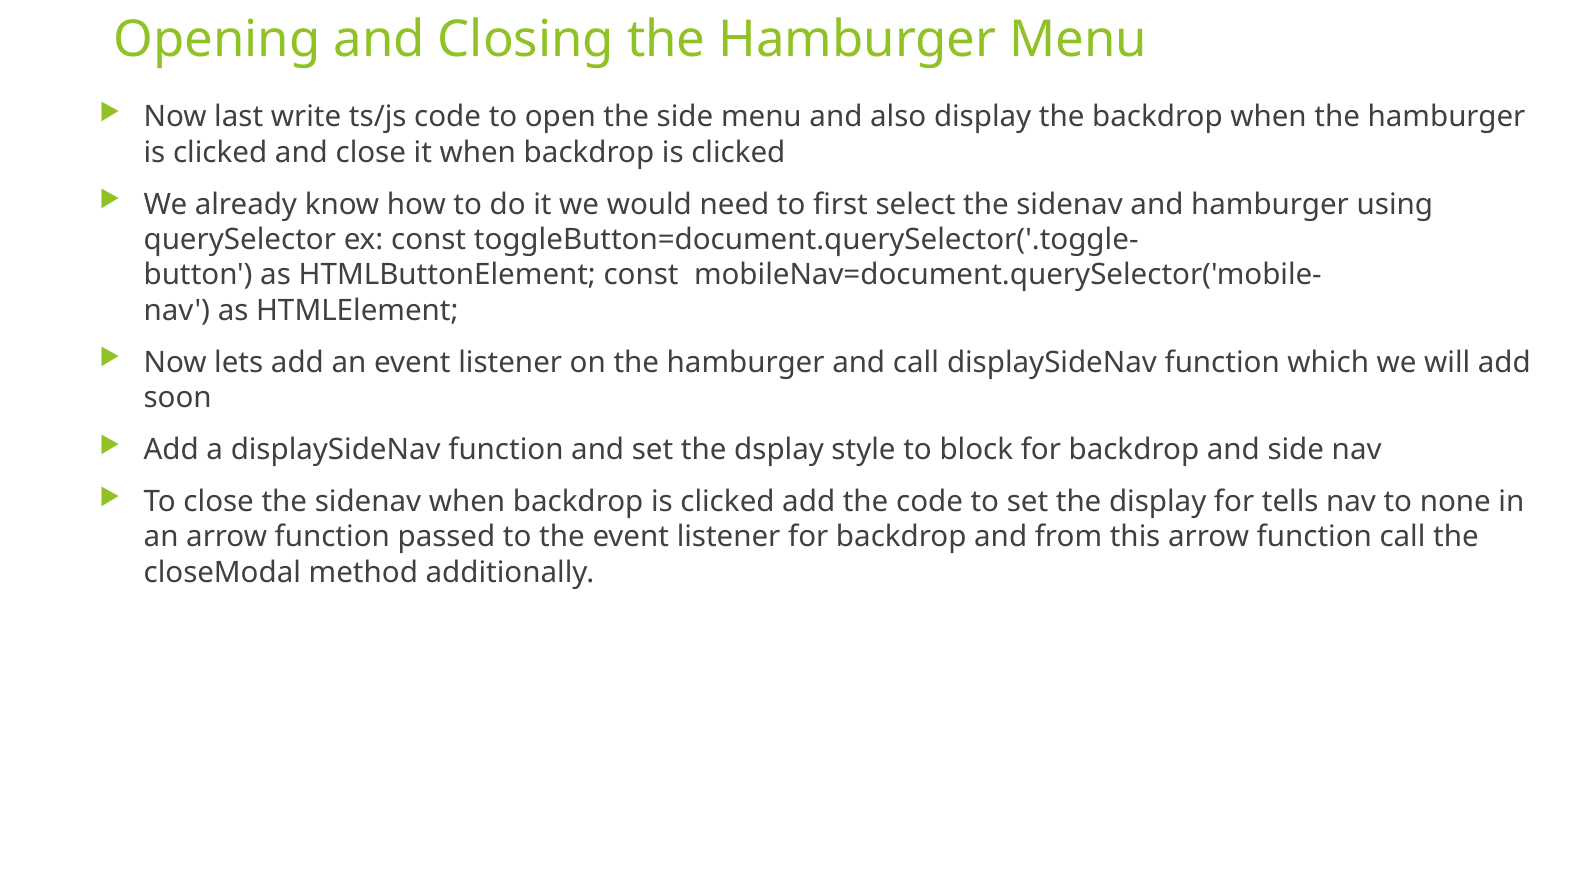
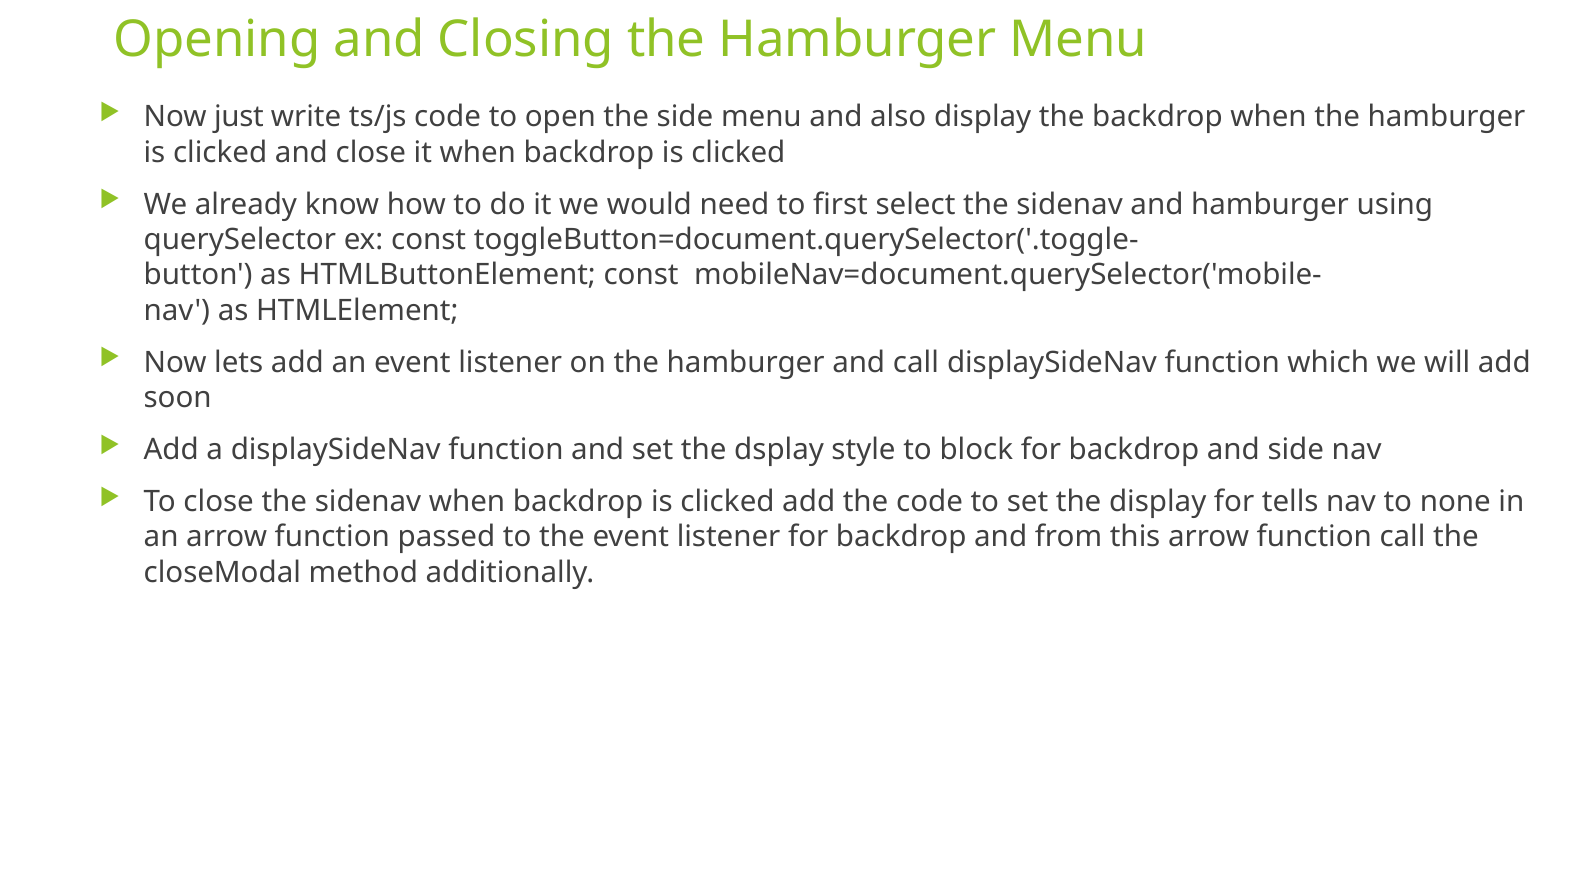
last: last -> just
